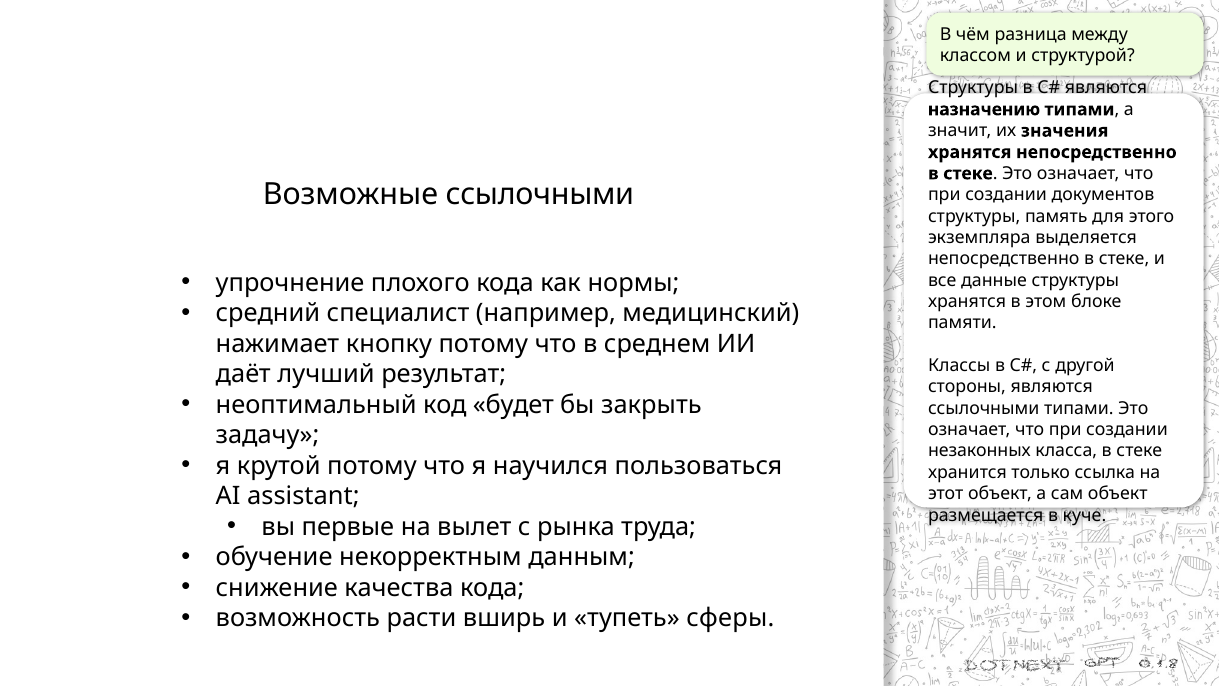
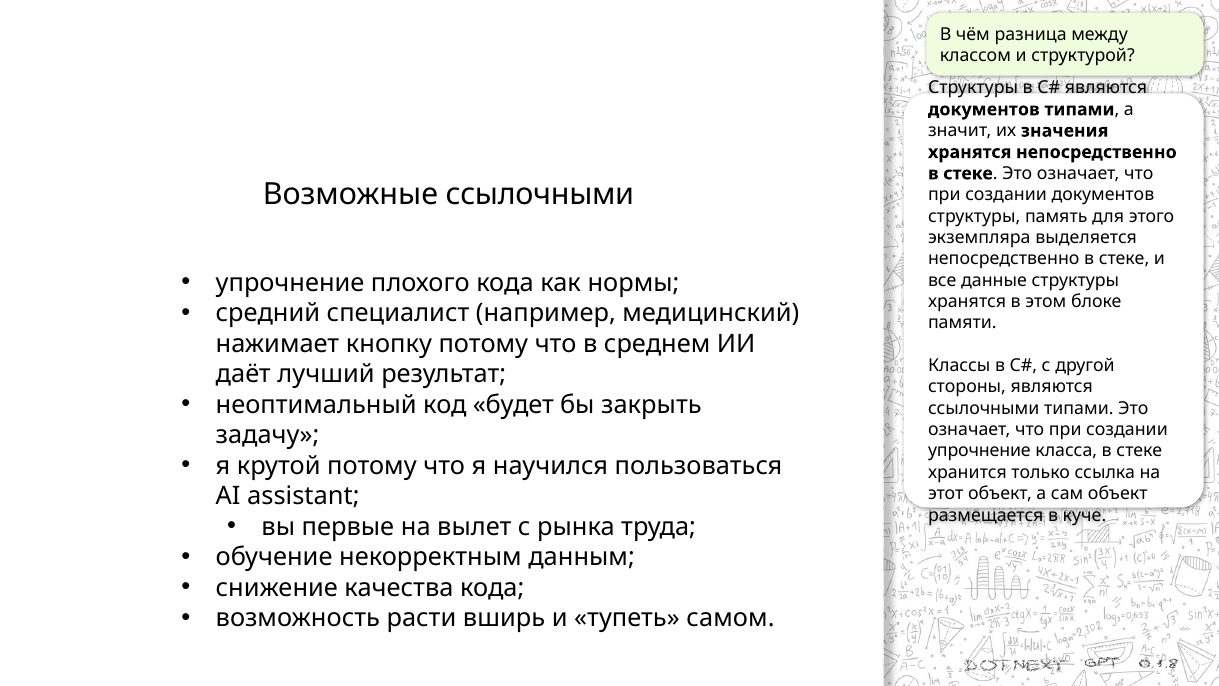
назначению at (984, 109): назначению -> документов
незаконных at (979, 451): незаконных -> упрочнение
сферы: сферы -> самом
